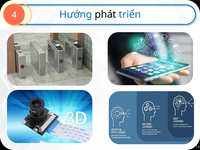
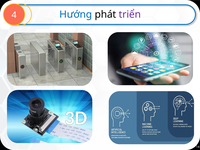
triển colour: blue -> purple
